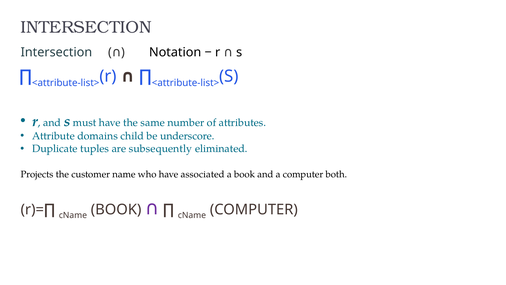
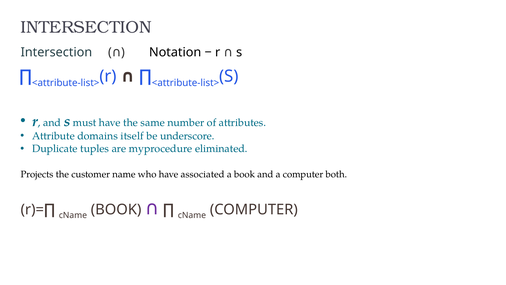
child: child -> itself
subsequently: subsequently -> myprocedure
